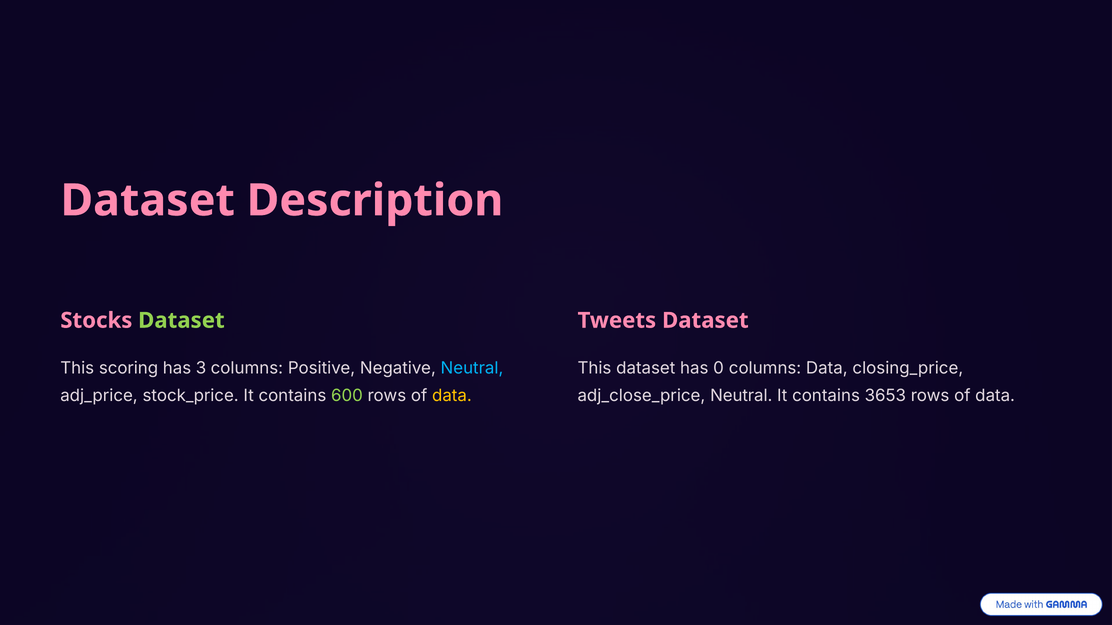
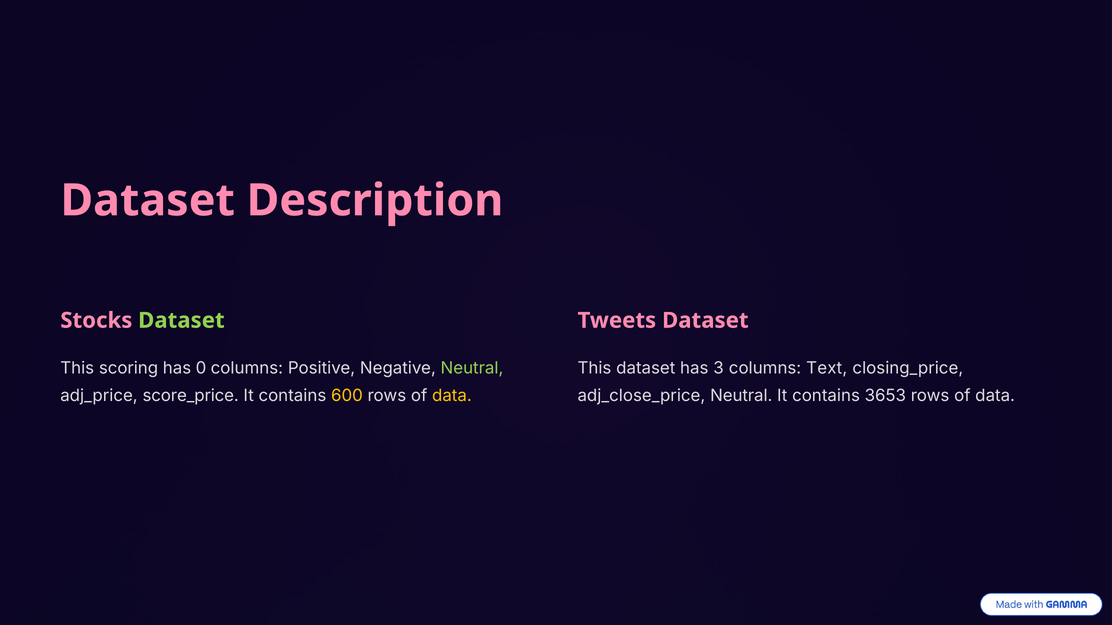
3: 3 -> 0
Neutral at (472, 369) colour: light blue -> light green
0: 0 -> 3
columns Data: Data -> Text
stock_price: stock_price -> score_price
600 colour: light green -> yellow
